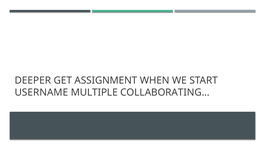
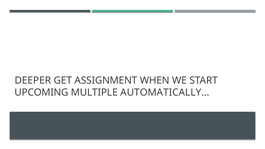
USERNAME: USERNAME -> UPCOMING
COLLABORATING…: COLLABORATING… -> AUTOMATICALLY…
